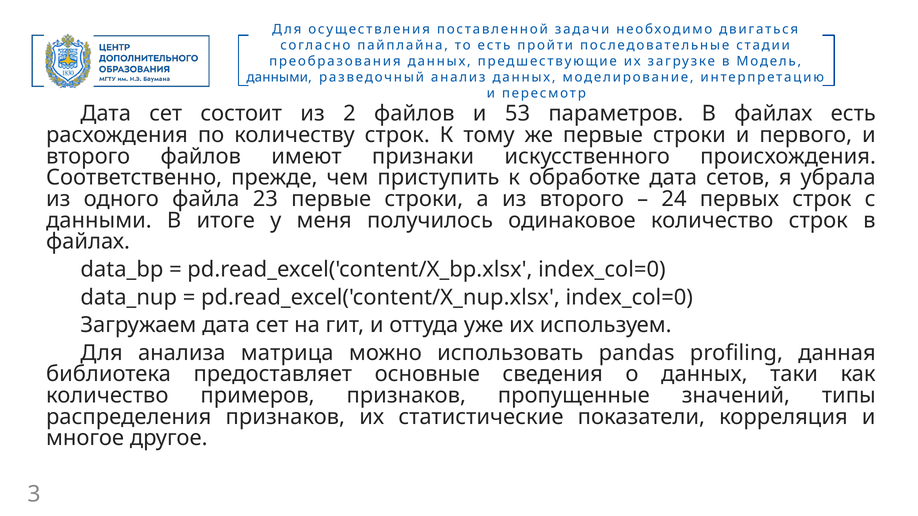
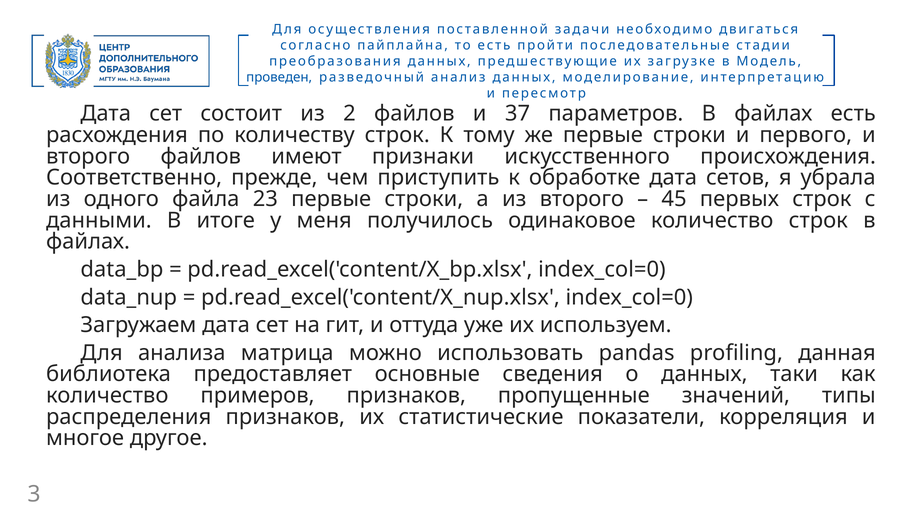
данными at (279, 77): данными -> проведен
53: 53 -> 37
24: 24 -> 45
